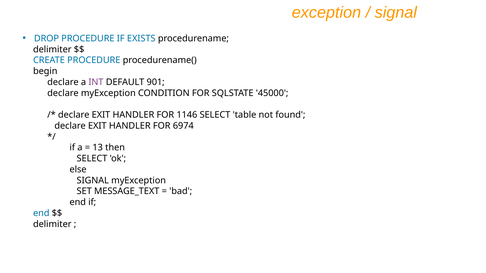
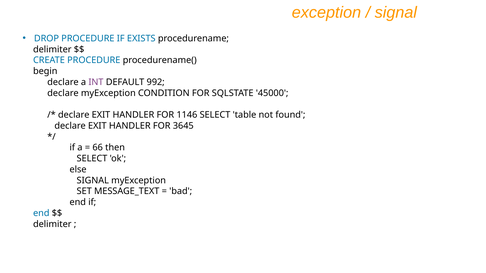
901: 901 -> 992
6974: 6974 -> 3645
13: 13 -> 66
